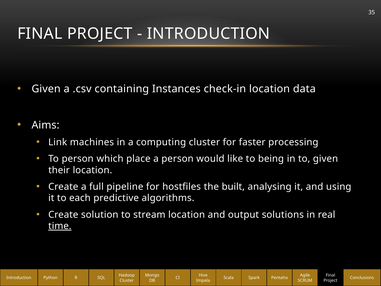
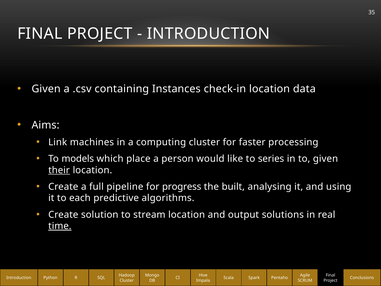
To person: person -> models
being: being -> series
their underline: none -> present
hostfiles: hostfiles -> progress
